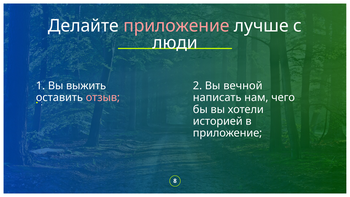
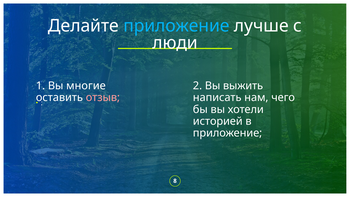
приложение at (176, 26) colour: pink -> light blue
выжить: выжить -> многие
вечной: вечной -> выжить
